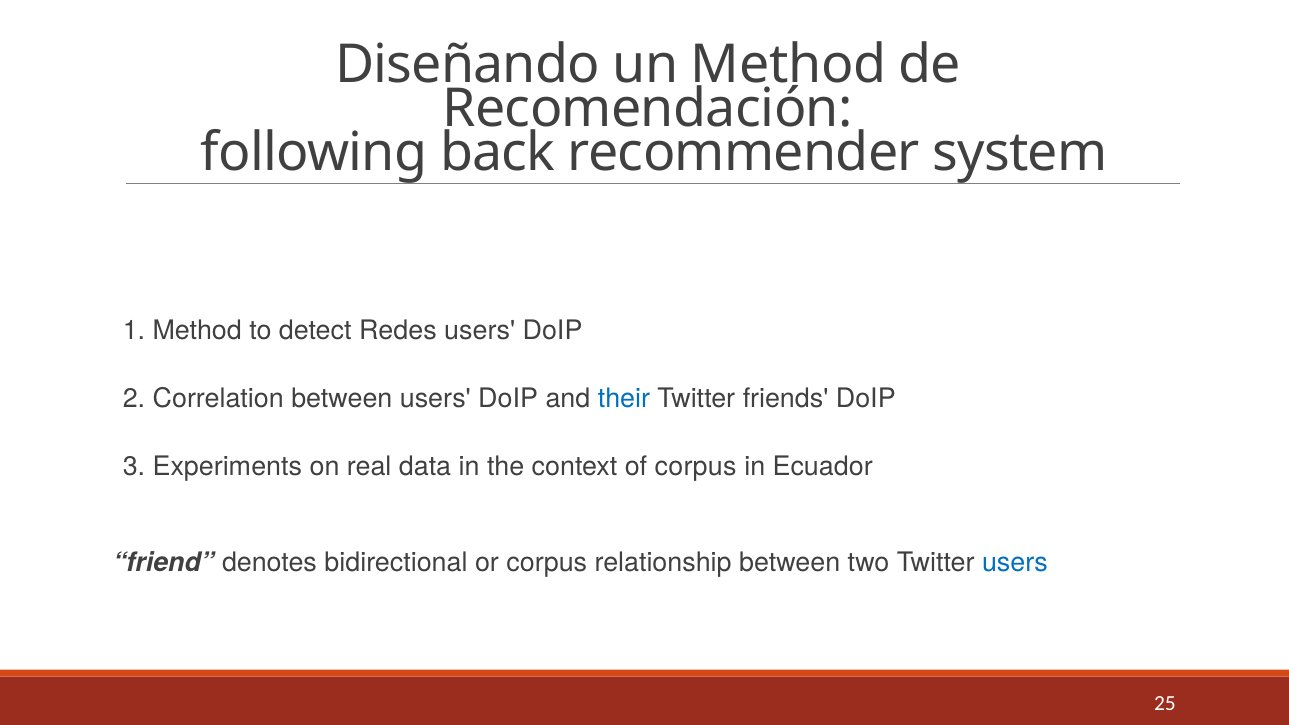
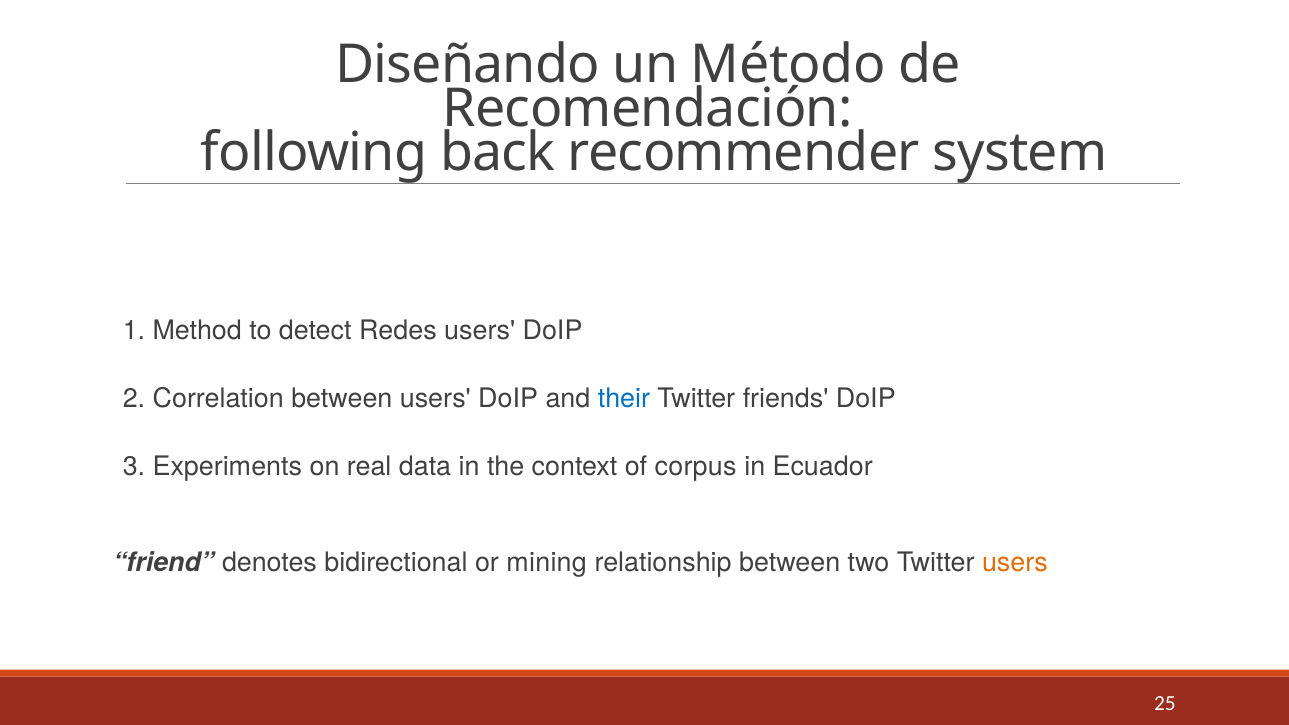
un Method: Method -> Método
or corpus: corpus -> mining
users at (1015, 563) colour: blue -> orange
